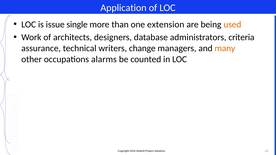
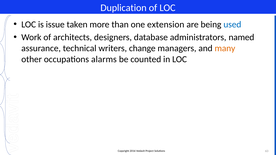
Application: Application -> Duplication
single: single -> taken
used colour: orange -> blue
criteria: criteria -> named
